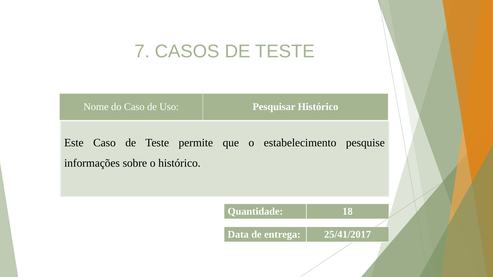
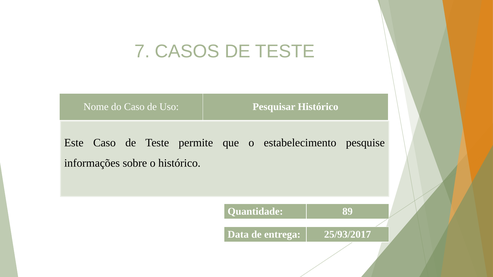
18: 18 -> 89
25/41/2017: 25/41/2017 -> 25/93/2017
